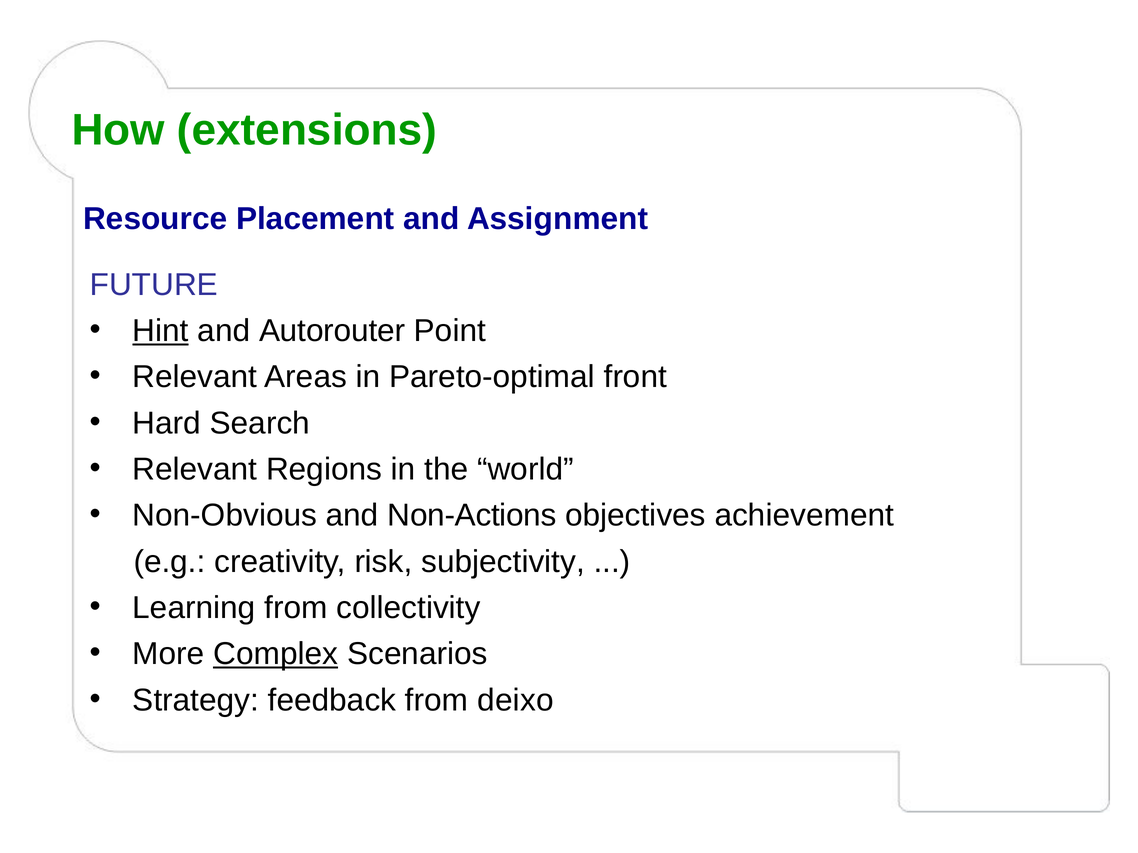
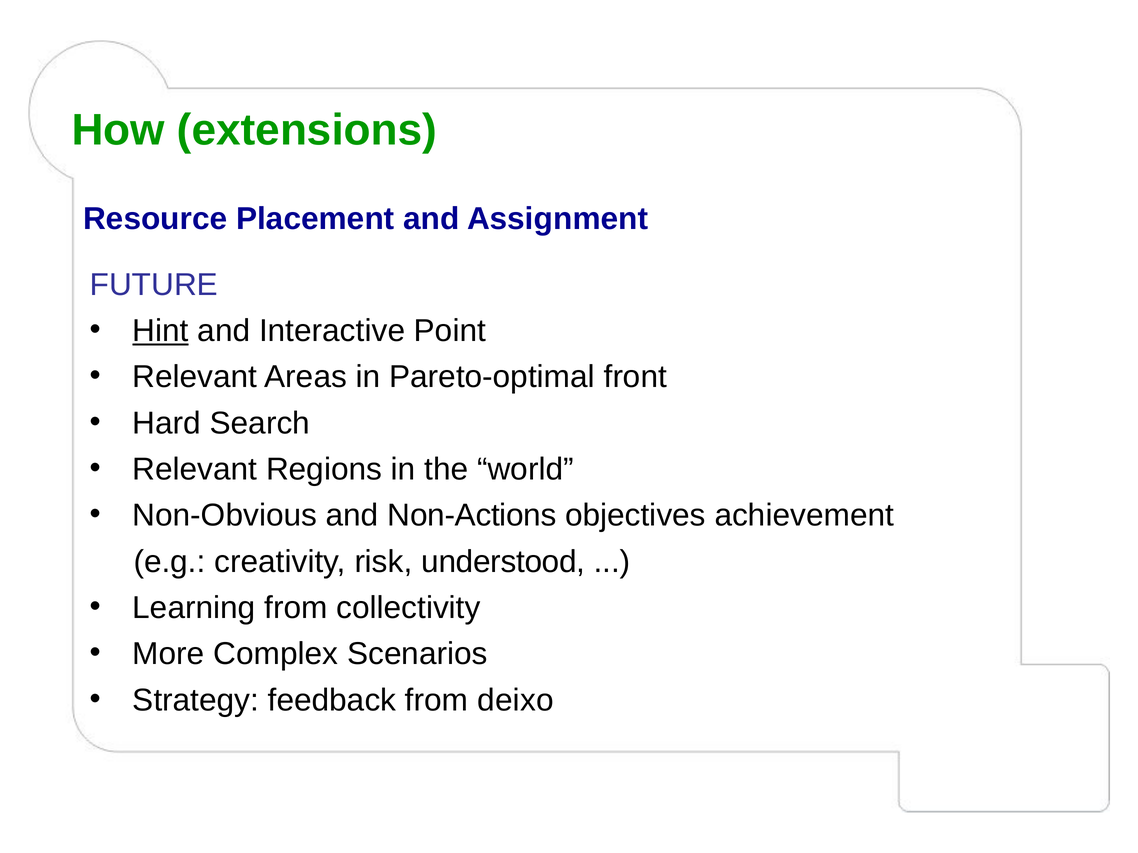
Autorouter: Autorouter -> Interactive
subjectivity: subjectivity -> understood
Complex underline: present -> none
